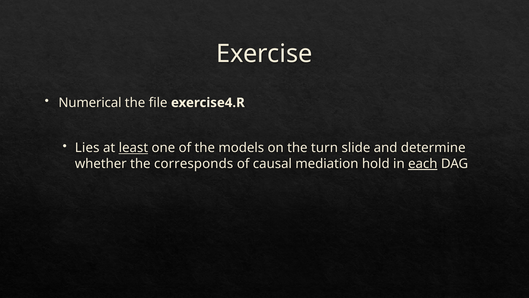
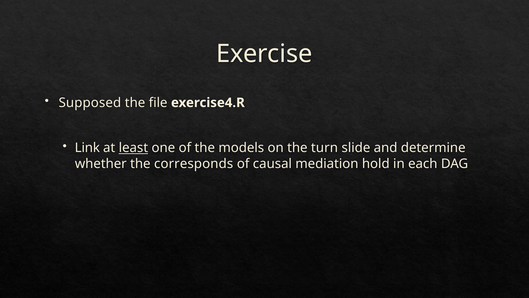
Numerical: Numerical -> Supposed
Lies: Lies -> Link
each underline: present -> none
